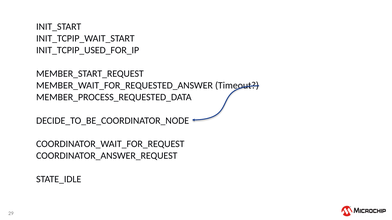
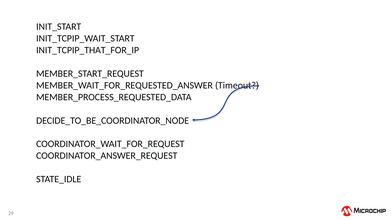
INIT_TCPIP_USED_FOR_IP: INIT_TCPIP_USED_FOR_IP -> INIT_TCPIP_THAT_FOR_IP
